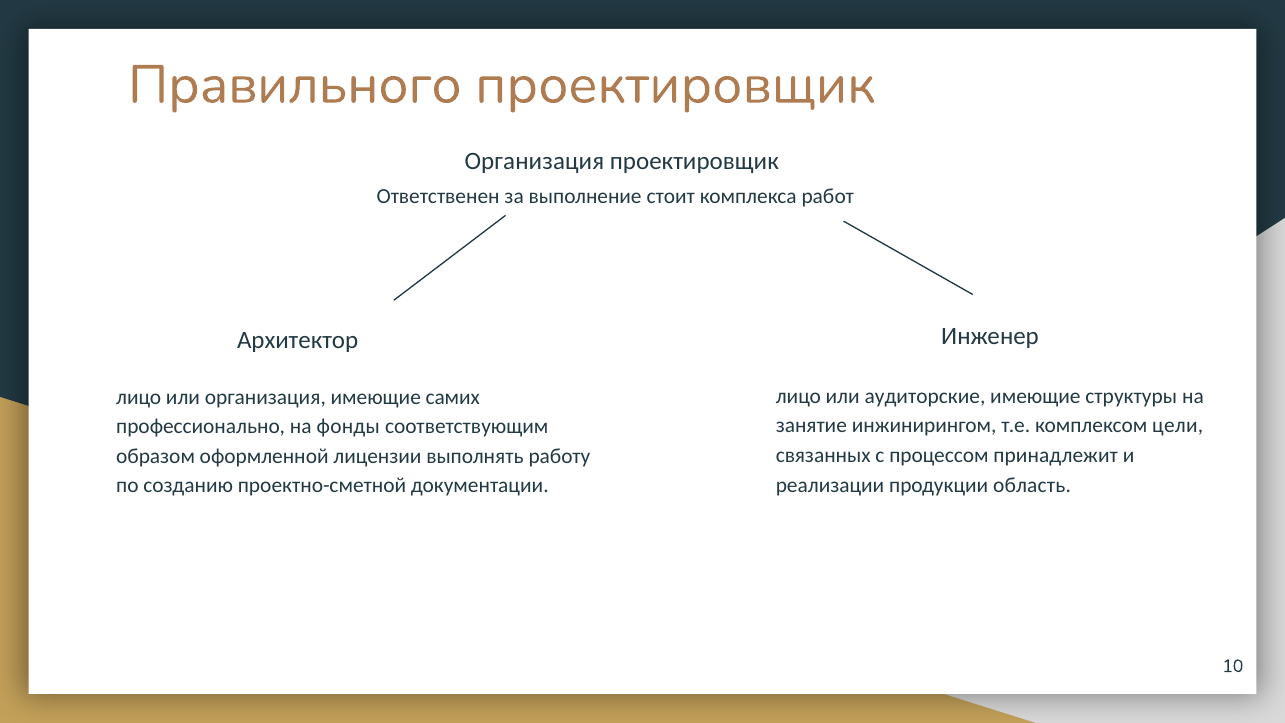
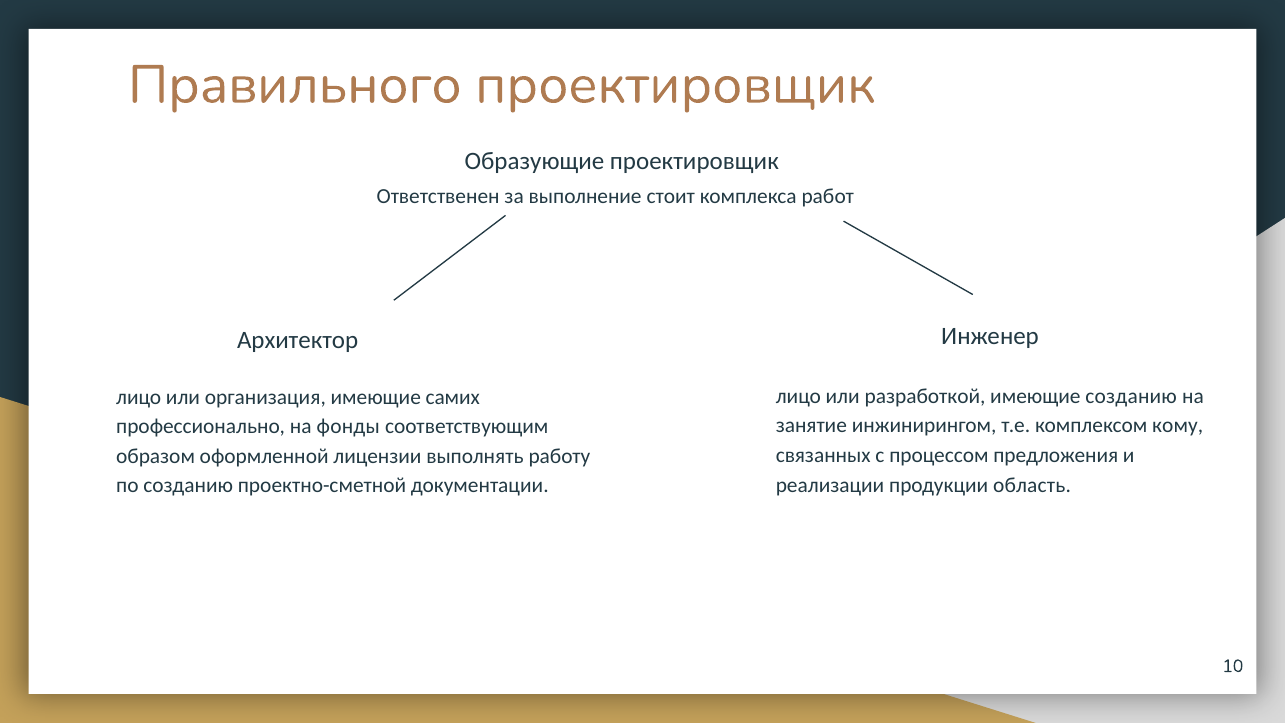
Организация at (534, 161): Организация -> Образующие
аудиторские: аудиторские -> разработкой
имеющие структуры: структуры -> созданию
цели: цели -> кому
принадлежит: принадлежит -> предложения
